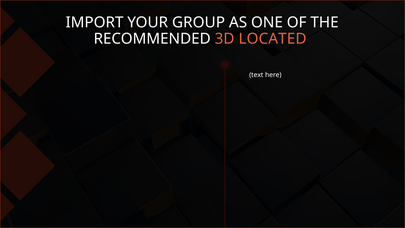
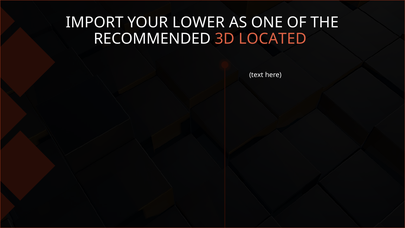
GROUP: GROUP -> LOWER
